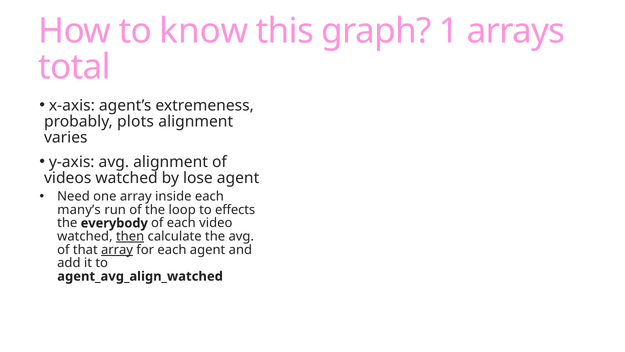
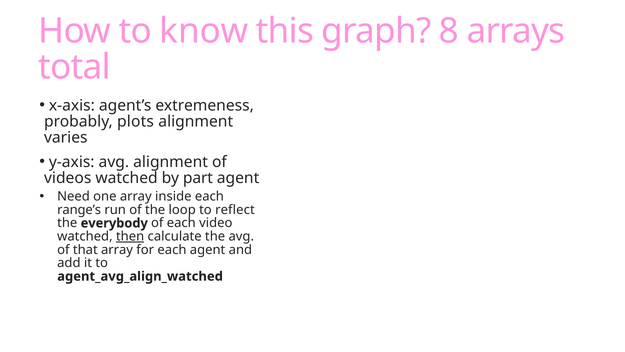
1: 1 -> 8
lose: lose -> part
many’s: many’s -> range’s
effects: effects -> reflect
array at (117, 249) underline: present -> none
